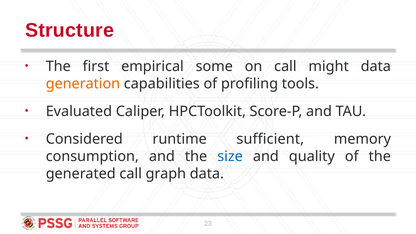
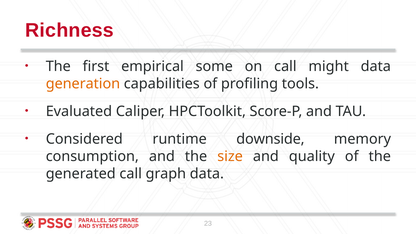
Structure: Structure -> Richness
sufficient: sufficient -> downside
size colour: blue -> orange
